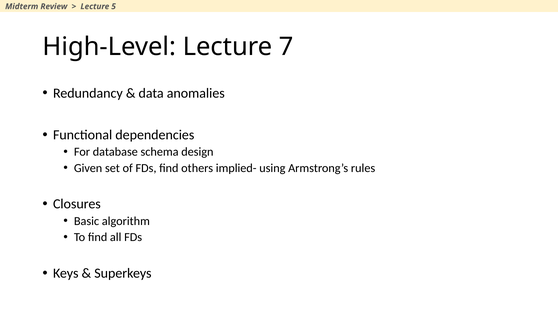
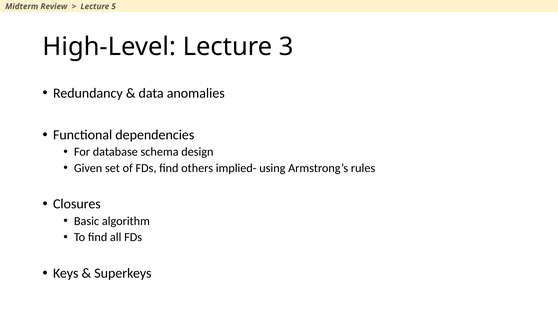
7: 7 -> 3
